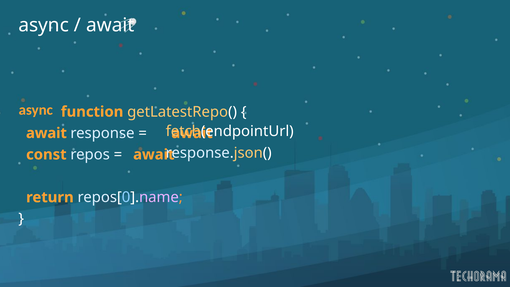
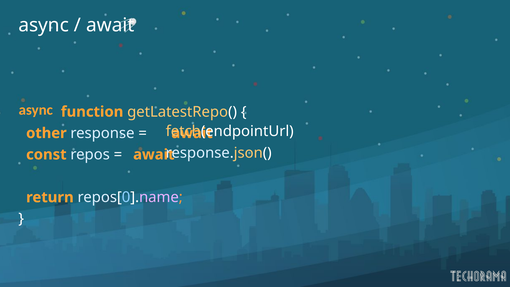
await at (46, 133): await -> other
